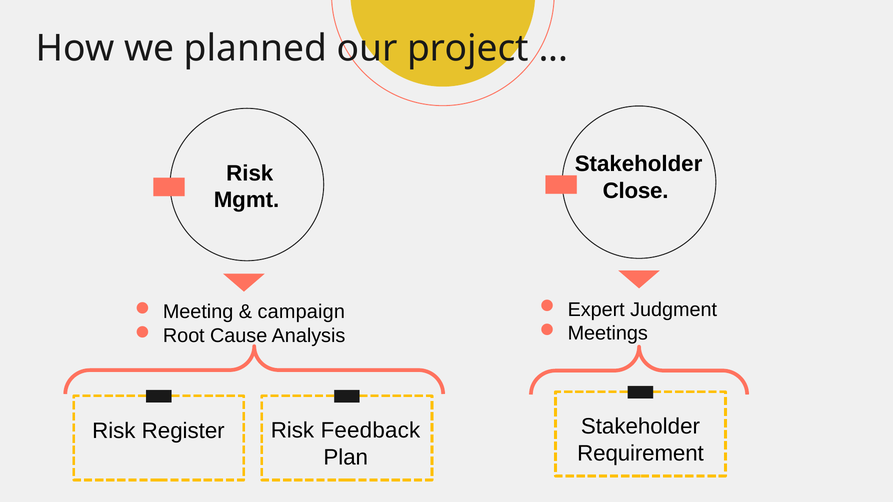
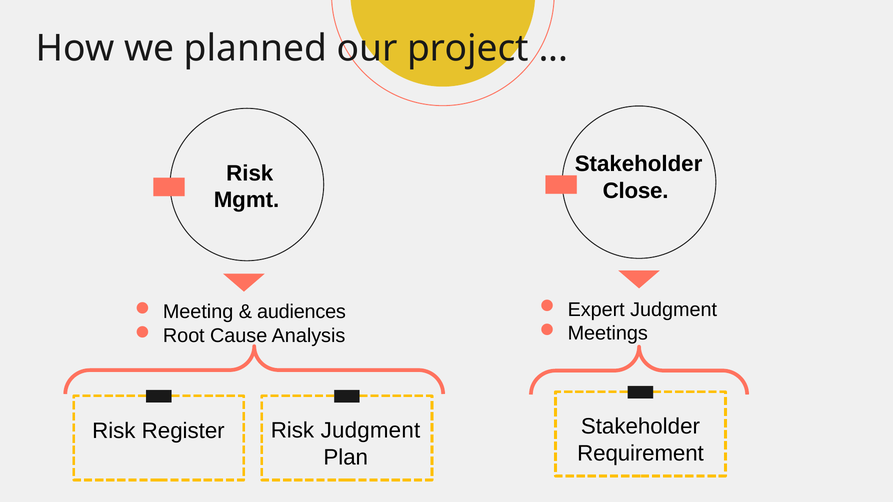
campaign: campaign -> audiences
Risk Feedback: Feedback -> Judgment
